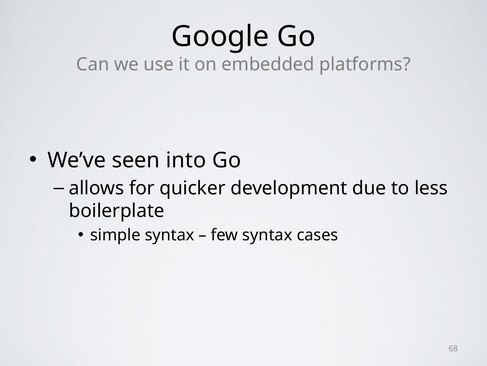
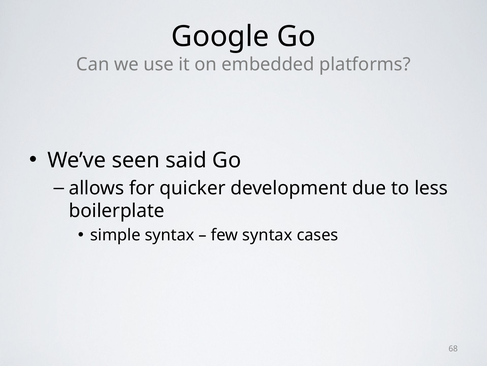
into: into -> said
